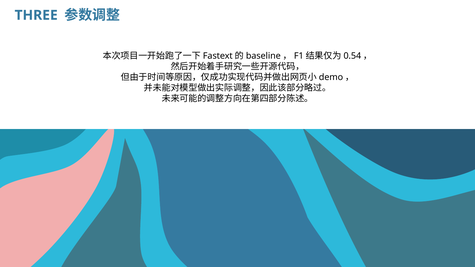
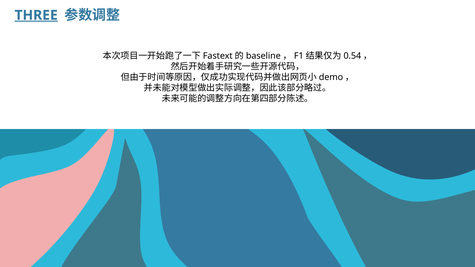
THREE underline: none -> present
